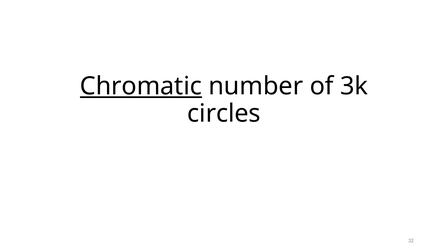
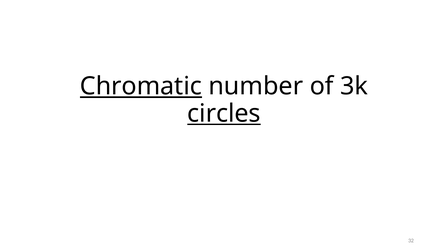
circles underline: none -> present
